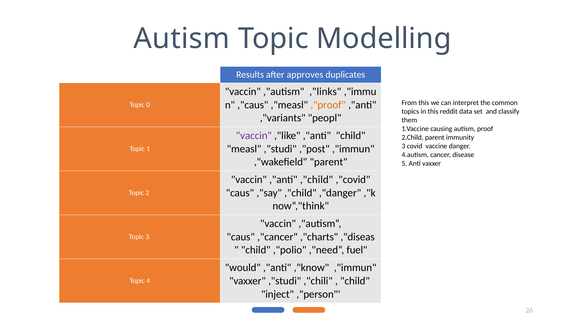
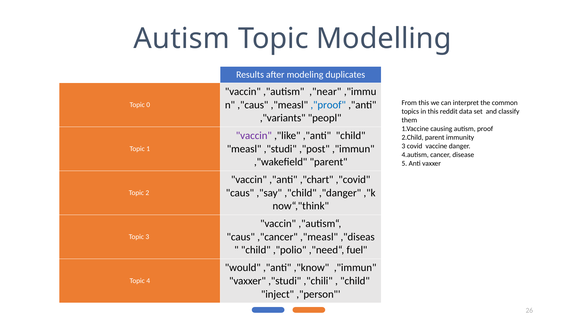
approves: approves -> modeling
,"links: ,"links -> ,"near
,"proof colour: orange -> blue
,"anti ,"child: ,"child -> ,"chart
,"cancer ,"charts: ,"charts -> ,"measl
